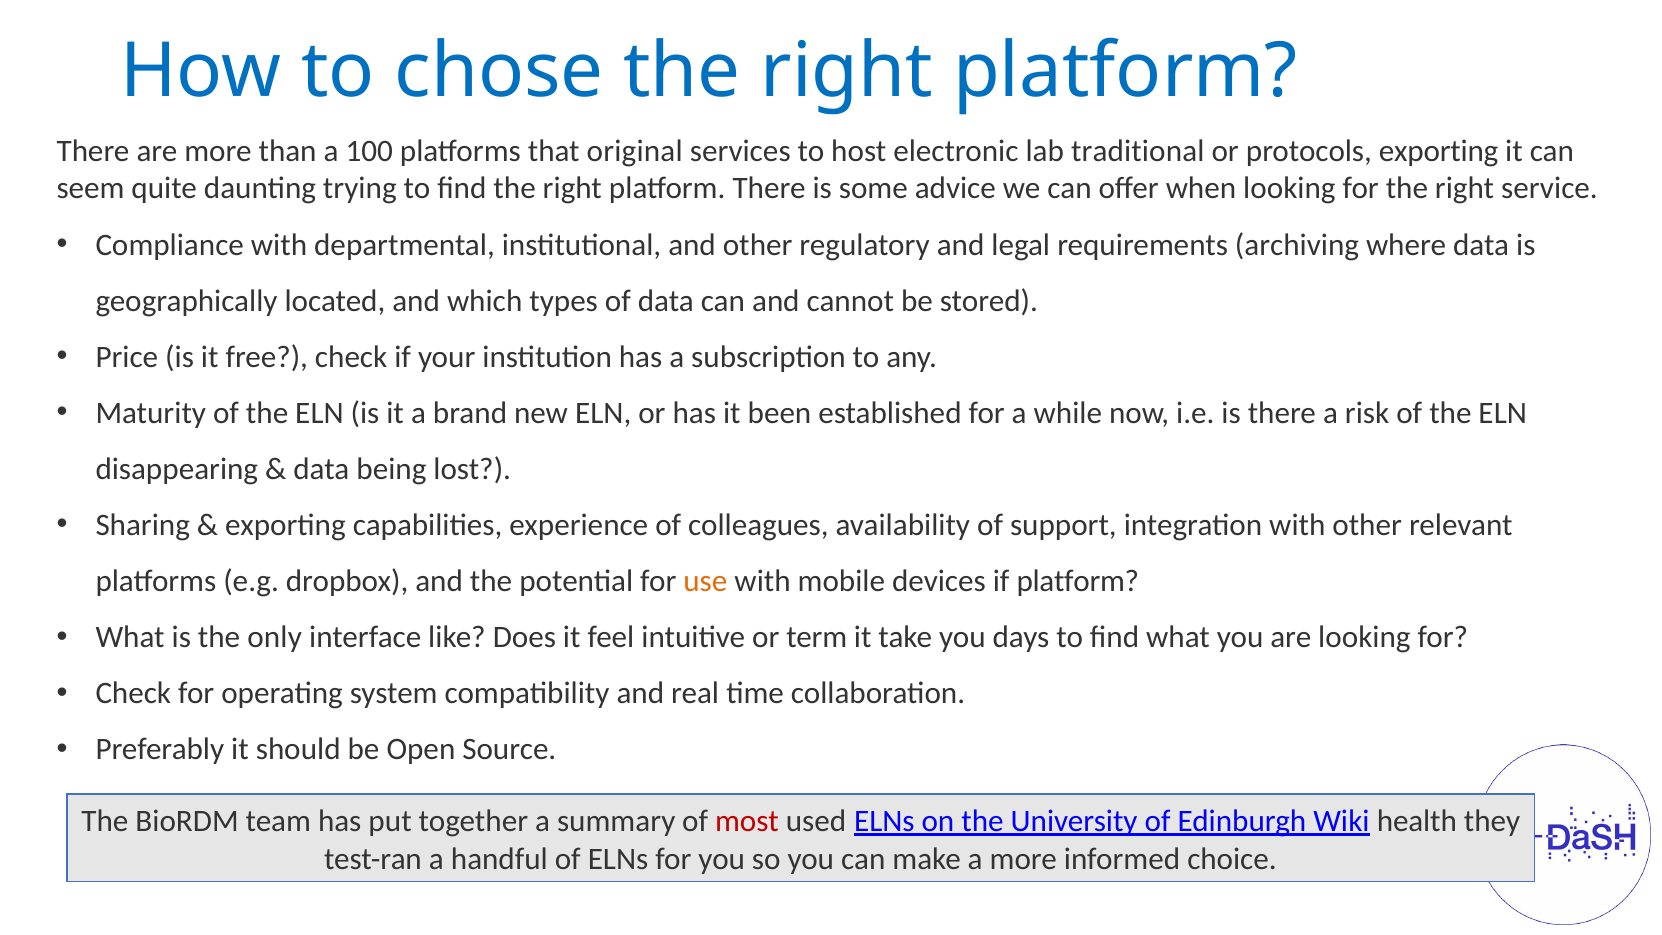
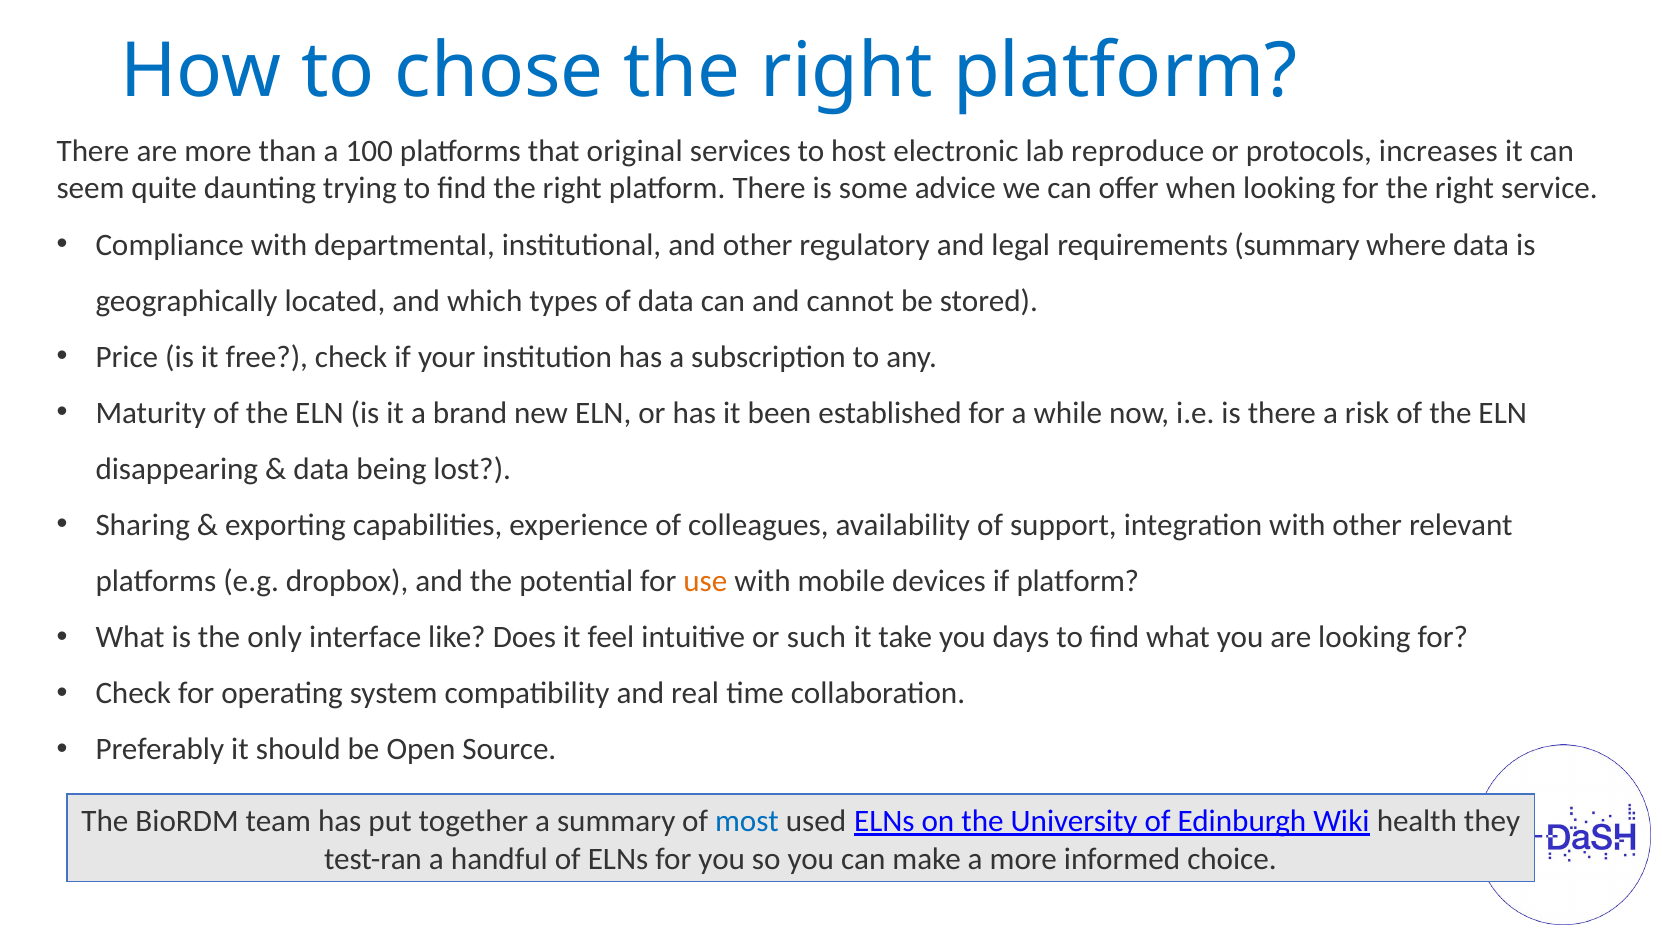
traditional: traditional -> reproduce
protocols exporting: exporting -> increases
requirements archiving: archiving -> summary
term: term -> such
most colour: red -> blue
